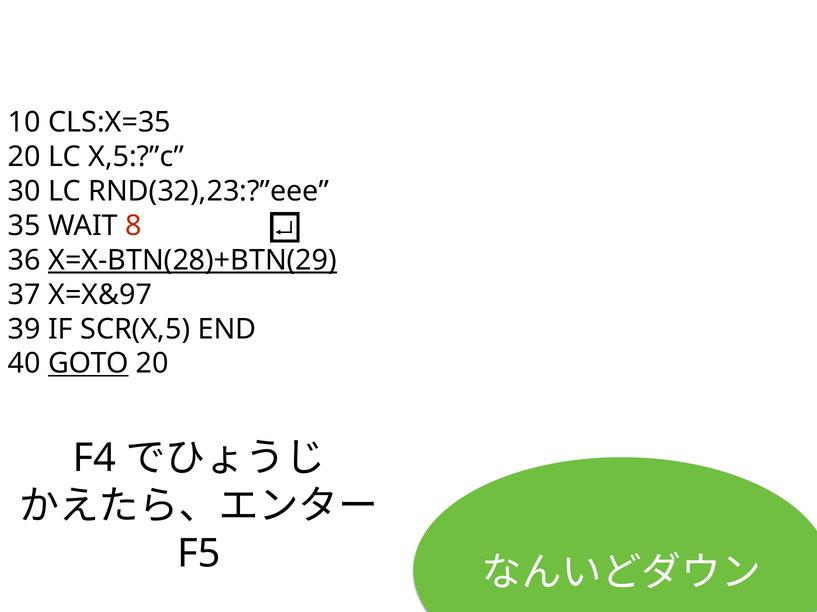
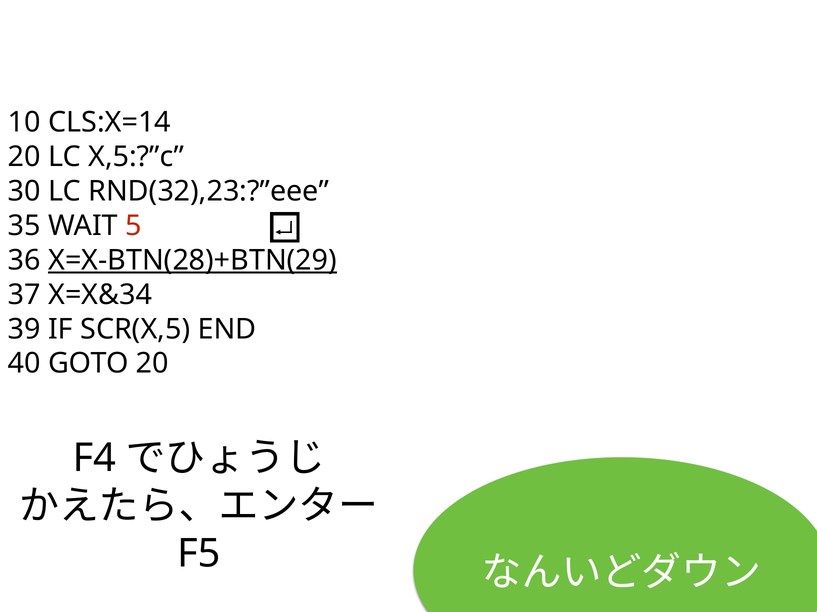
CLS:X=35: CLS:X=35 -> CLS:X=14
8: 8 -> 5
X=X&97: X=X&97 -> X=X&34
GOTO underline: present -> none
